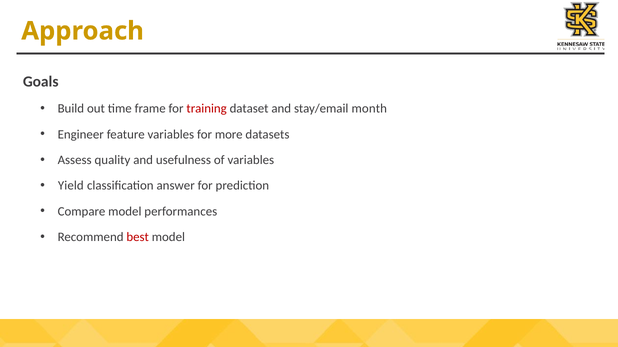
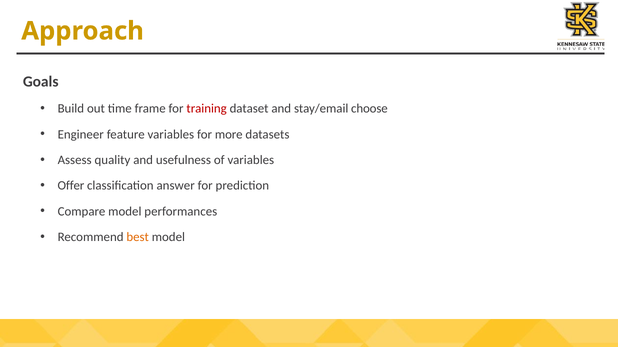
month: month -> choose
Yield: Yield -> Offer
best colour: red -> orange
